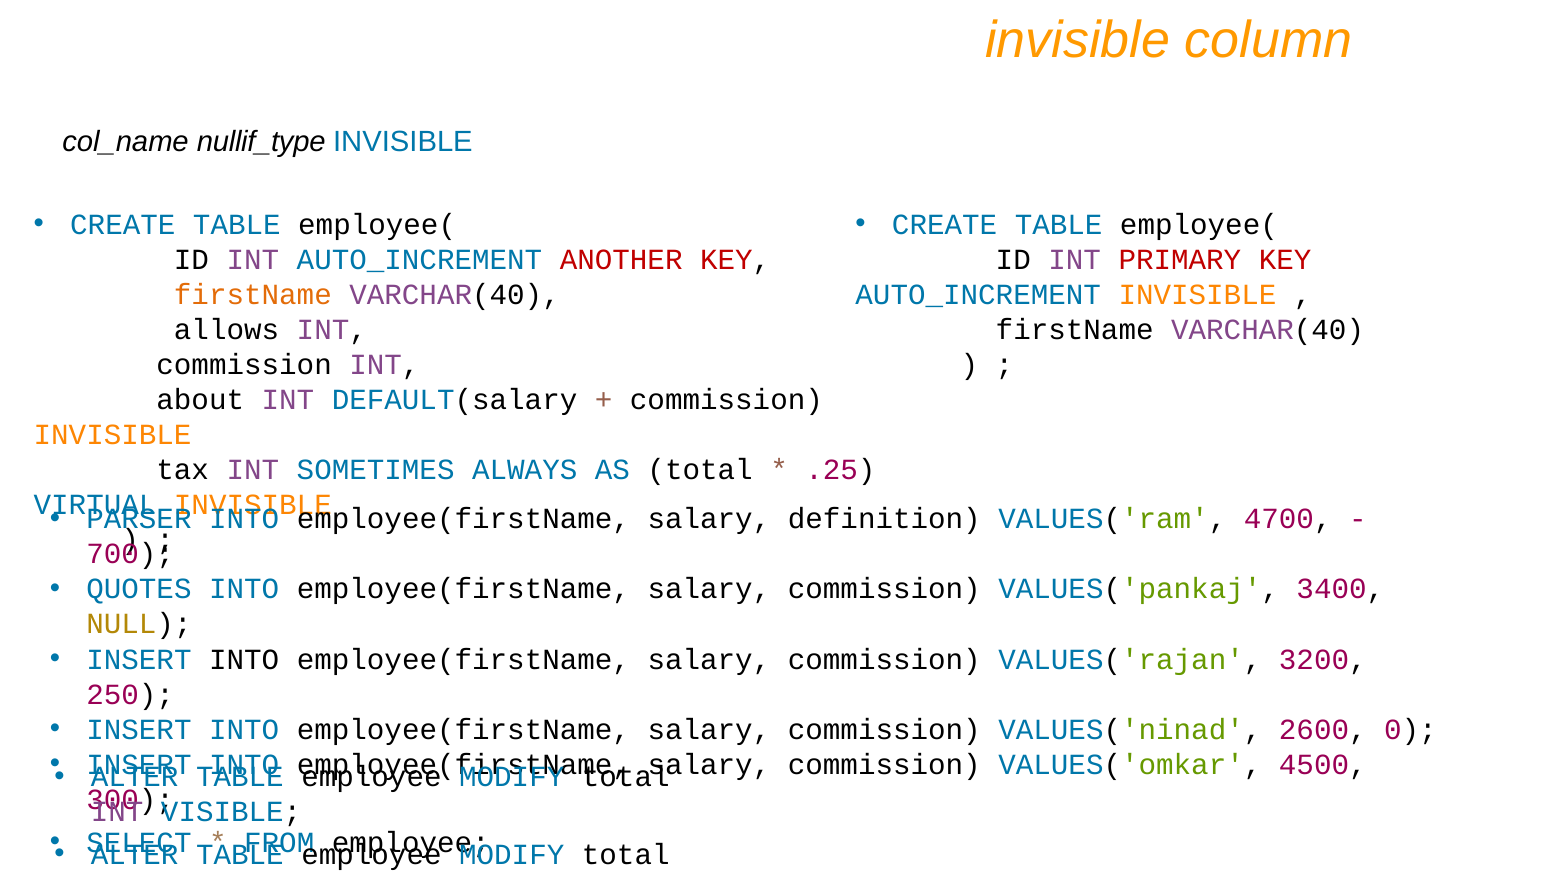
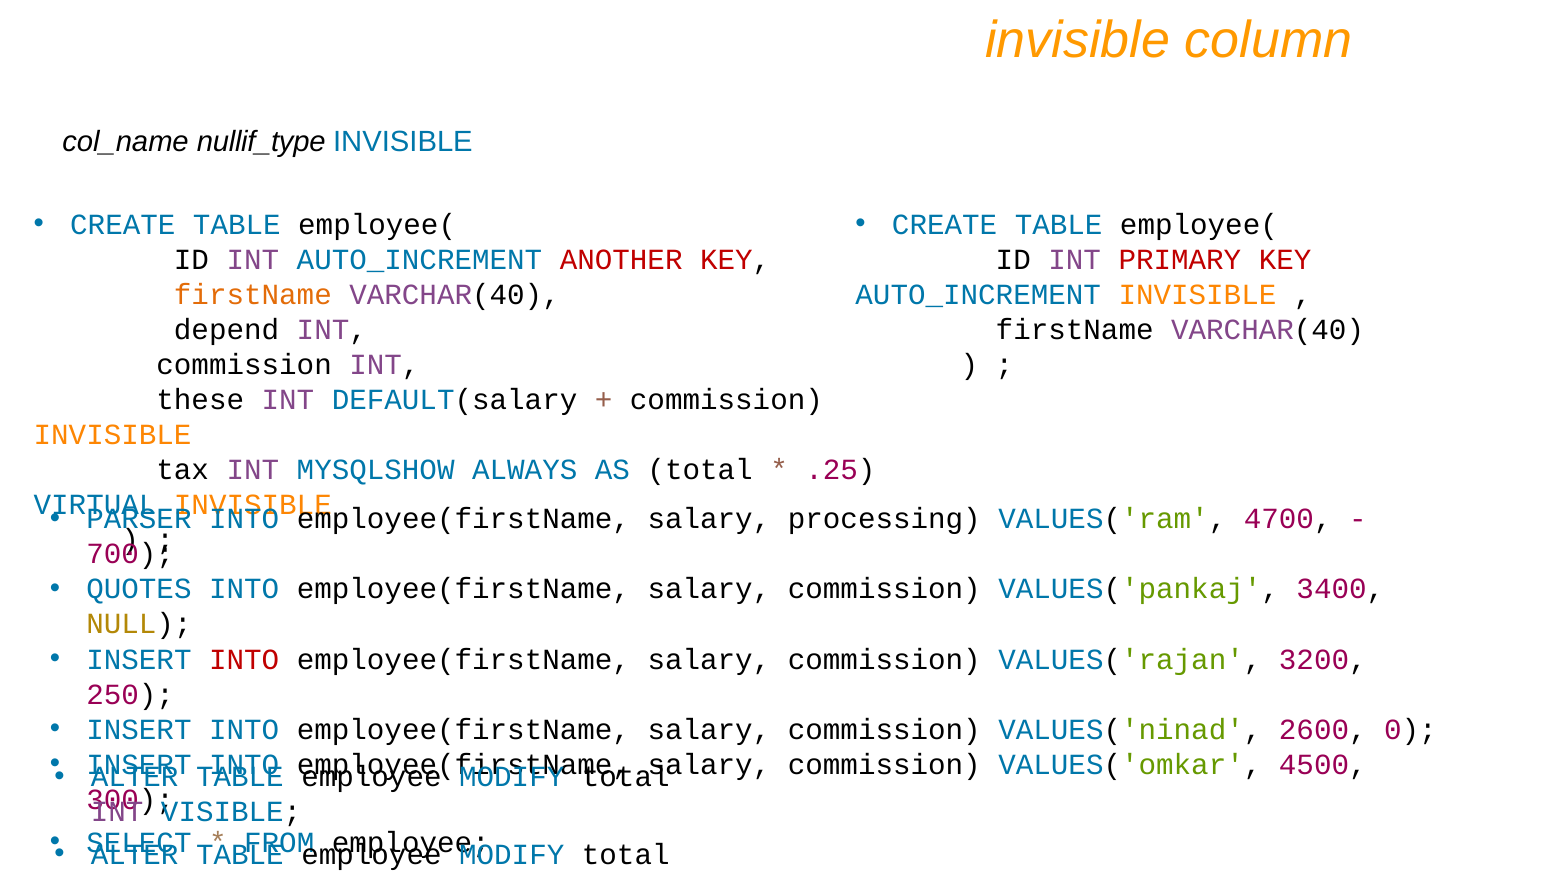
allows: allows -> depend
about: about -> these
SOMETIMES: SOMETIMES -> MYSQLSHOW
definition: definition -> processing
INTO at (244, 659) colour: black -> red
